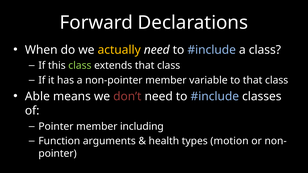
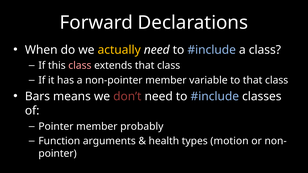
class at (80, 66) colour: light green -> pink
Able: Able -> Bars
including: including -> probably
